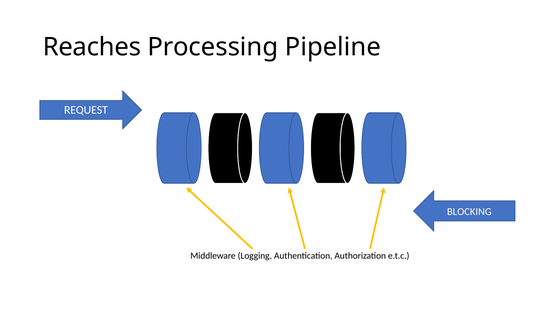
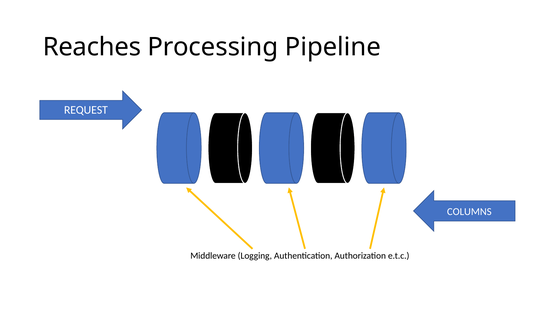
BLOCKING: BLOCKING -> COLUMNS
